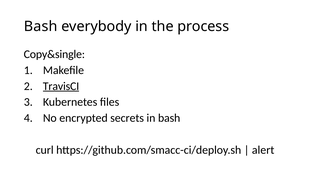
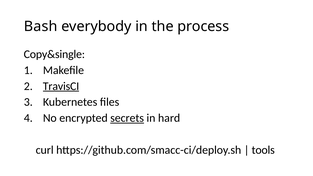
secrets underline: none -> present
in bash: bash -> hard
alert: alert -> tools
